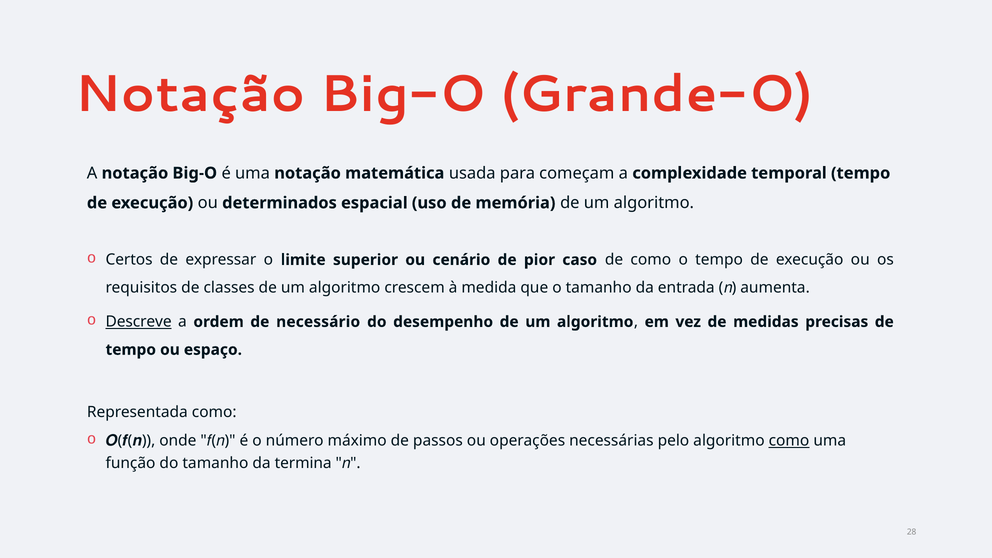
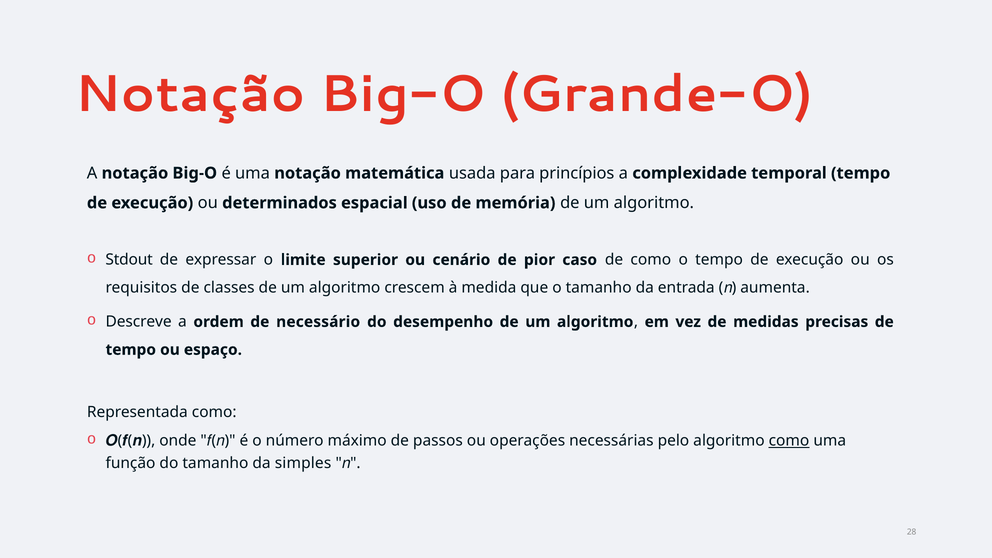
começam: começam -> princípios
Certos: Certos -> Stdout
Descreve underline: present -> none
termina: termina -> simples
